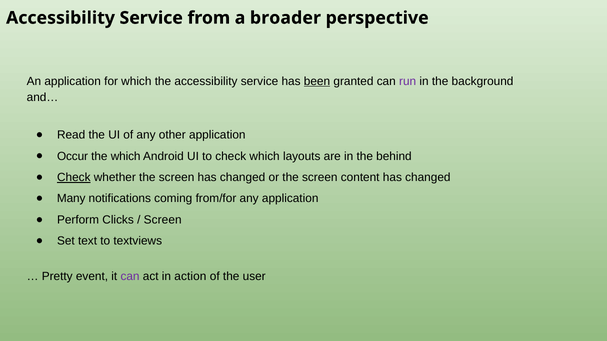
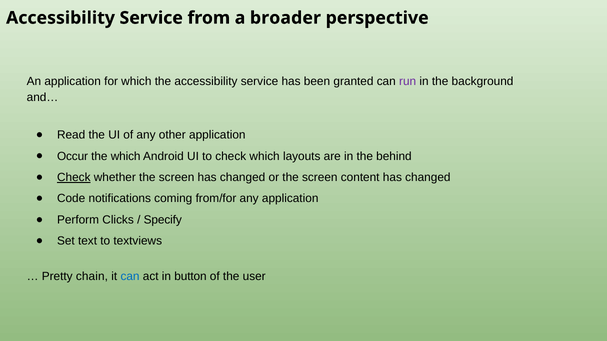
been underline: present -> none
Many: Many -> Code
Screen at (163, 220): Screen -> Specify
event: event -> chain
can at (130, 277) colour: purple -> blue
action: action -> button
